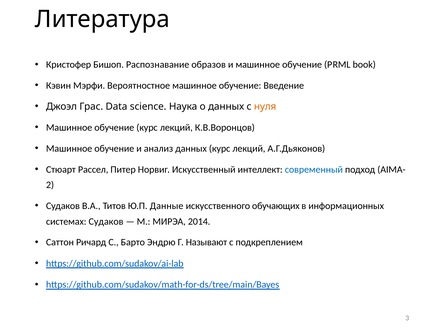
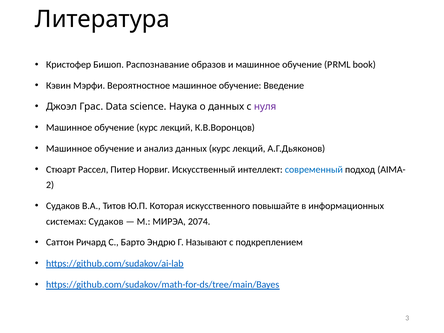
нуля colour: orange -> purple
Данные: Данные -> Которая
обучающих: обучающих -> повышайте
2014: 2014 -> 2074
